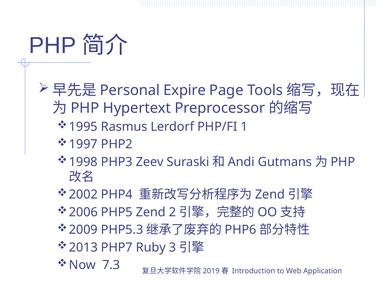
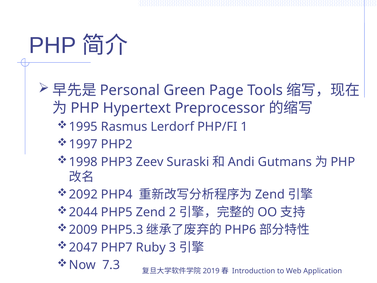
Expire: Expire -> Green
2002: 2002 -> 2092
2006: 2006 -> 2044
2013: 2013 -> 2047
